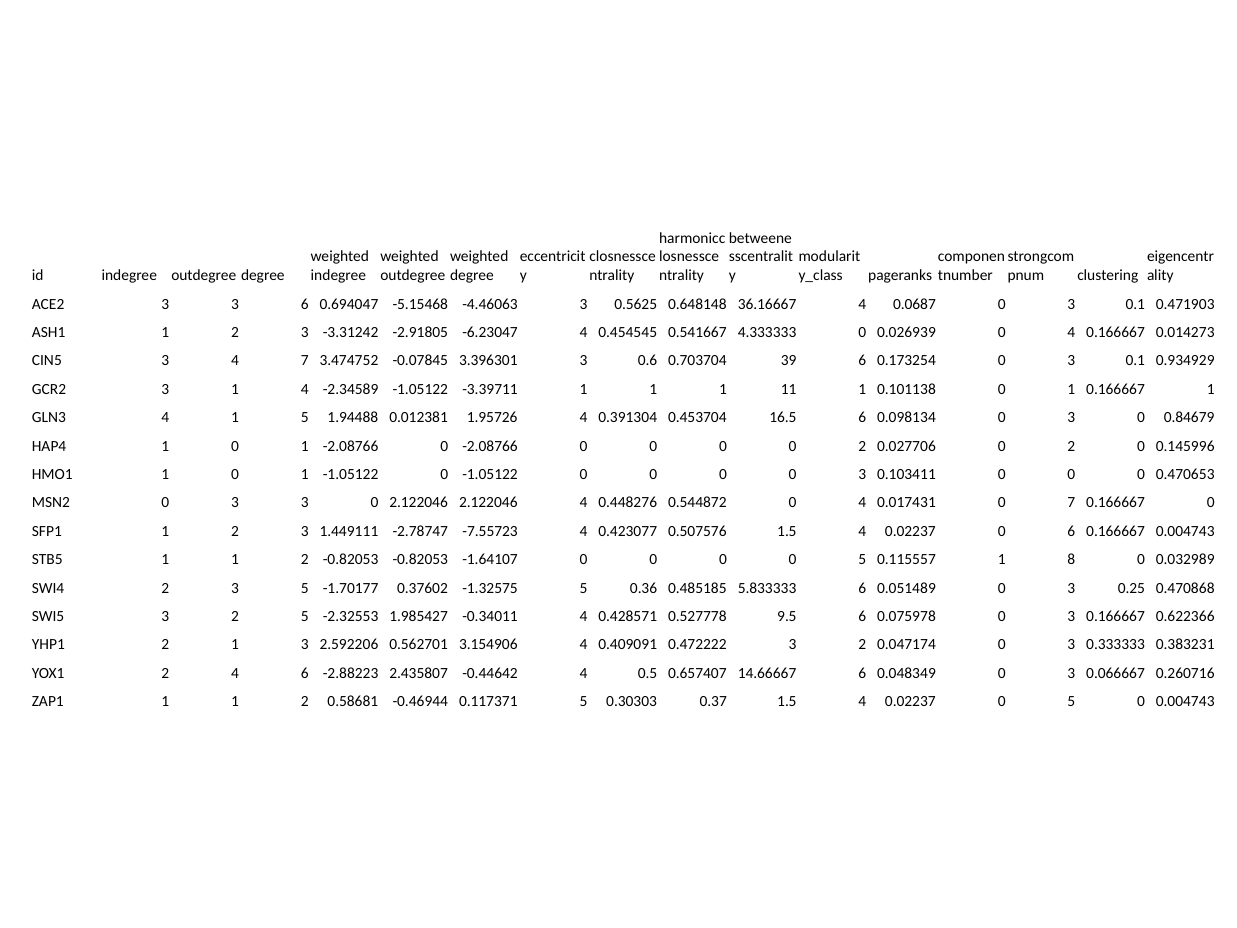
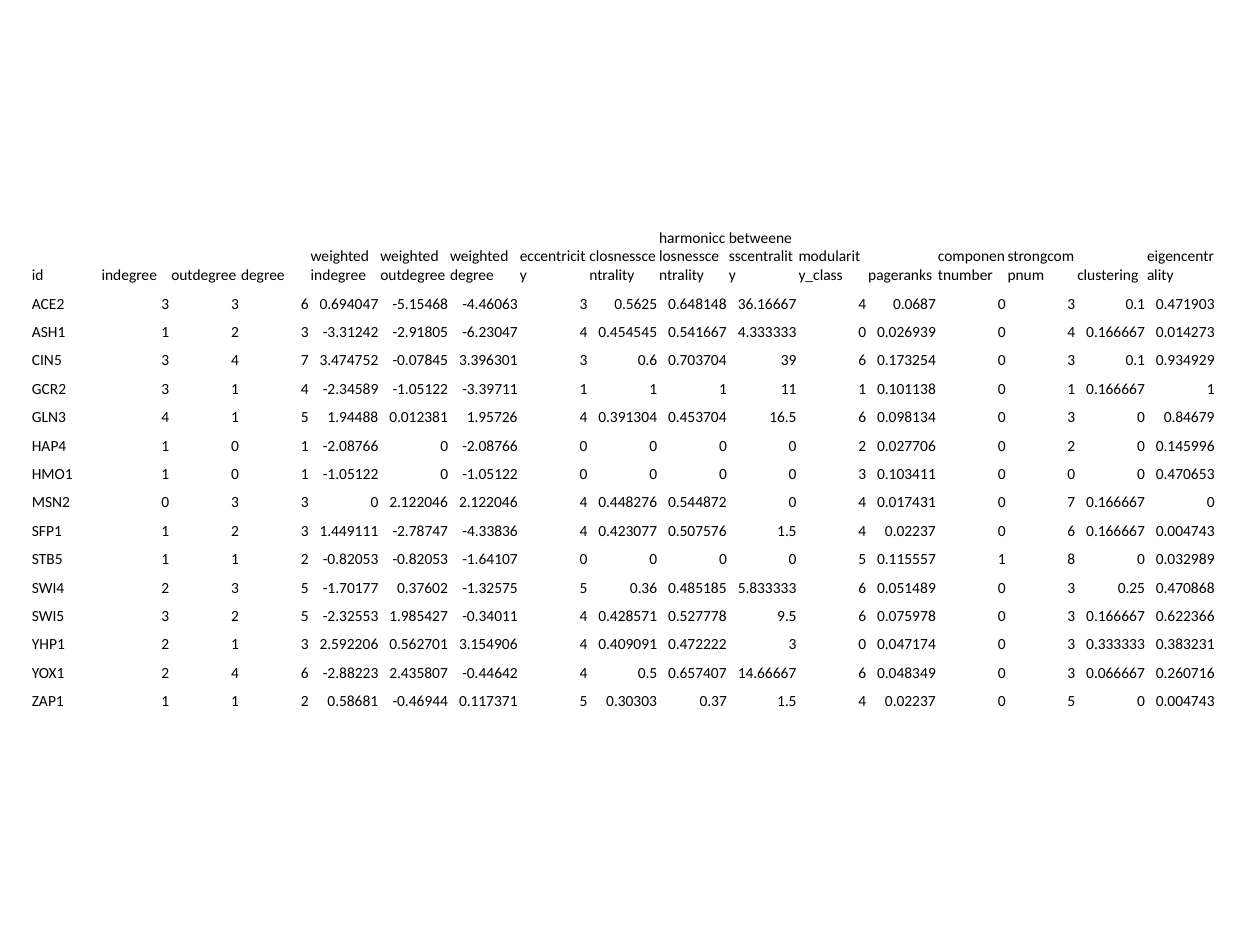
-7.55723: -7.55723 -> -4.33836
0.472222 3 2: 2 -> 0
